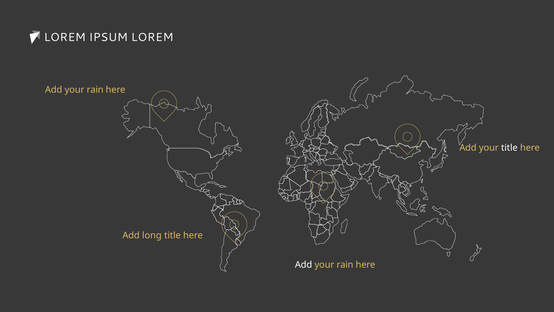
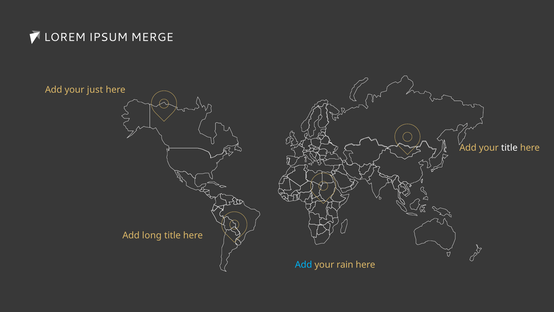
IPSUM LOREM: LOREM -> MERGE
rain at (95, 90): rain -> just
Add at (304, 264) colour: white -> light blue
